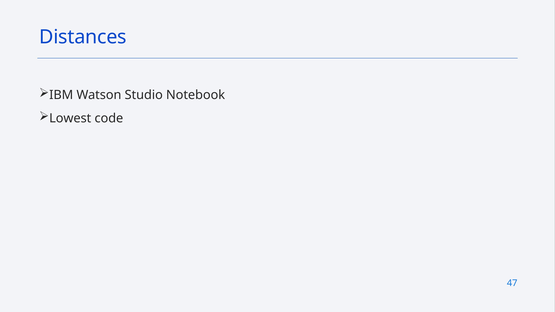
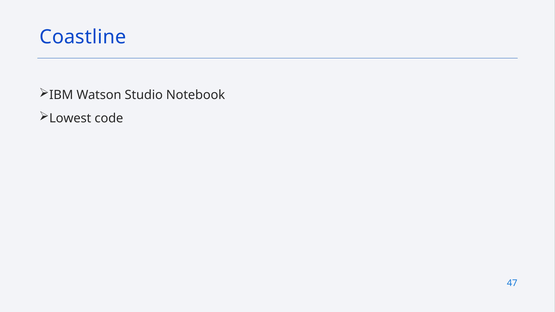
Distances: Distances -> Coastline
